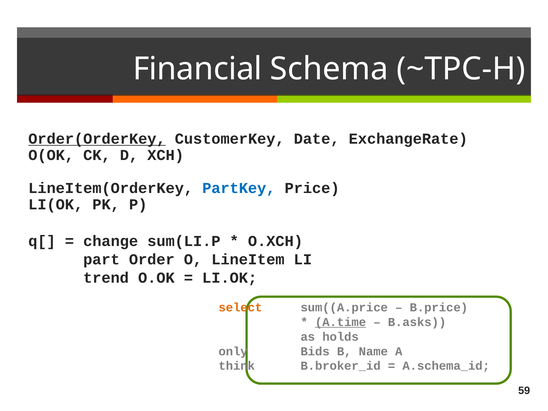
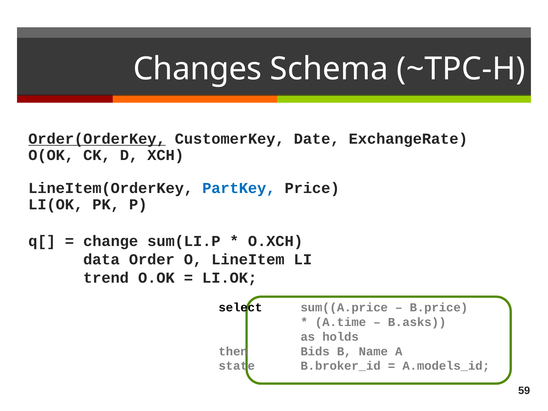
Financial: Financial -> Changes
part: part -> data
select colour: orange -> black
A.time underline: present -> none
only: only -> then
think: think -> state
A.schema_id: A.schema_id -> A.models_id
